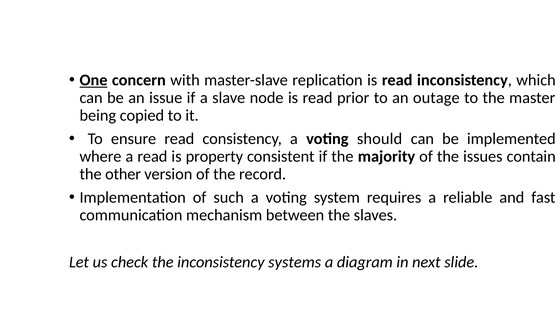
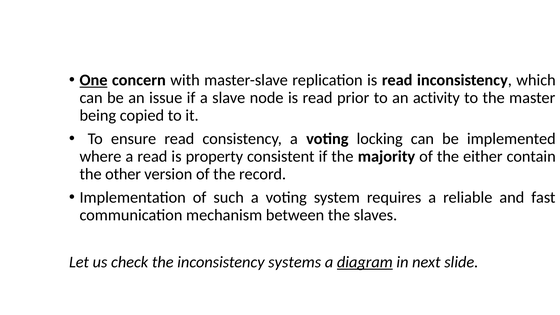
outage: outage -> activity
should: should -> locking
issues: issues -> either
diagram underline: none -> present
